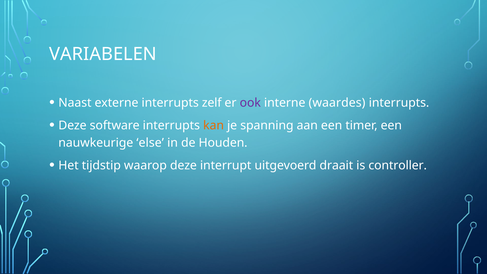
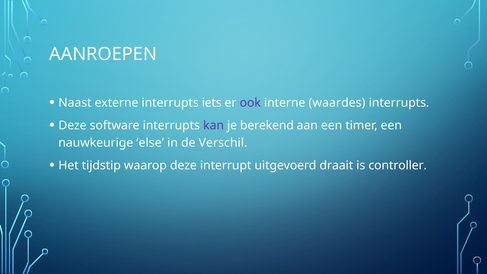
VARIABELEN: VARIABELEN -> AANROEPEN
zelf: zelf -> iets
kan colour: orange -> purple
spanning: spanning -> berekend
Houden: Houden -> Verschil
